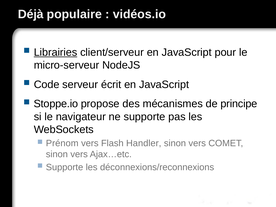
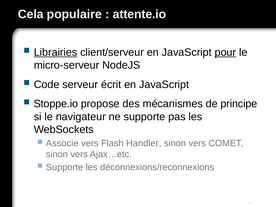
Déjà: Déjà -> Cela
vidéos.io: vidéos.io -> attente.io
pour underline: none -> present
Prénom: Prénom -> Associe
